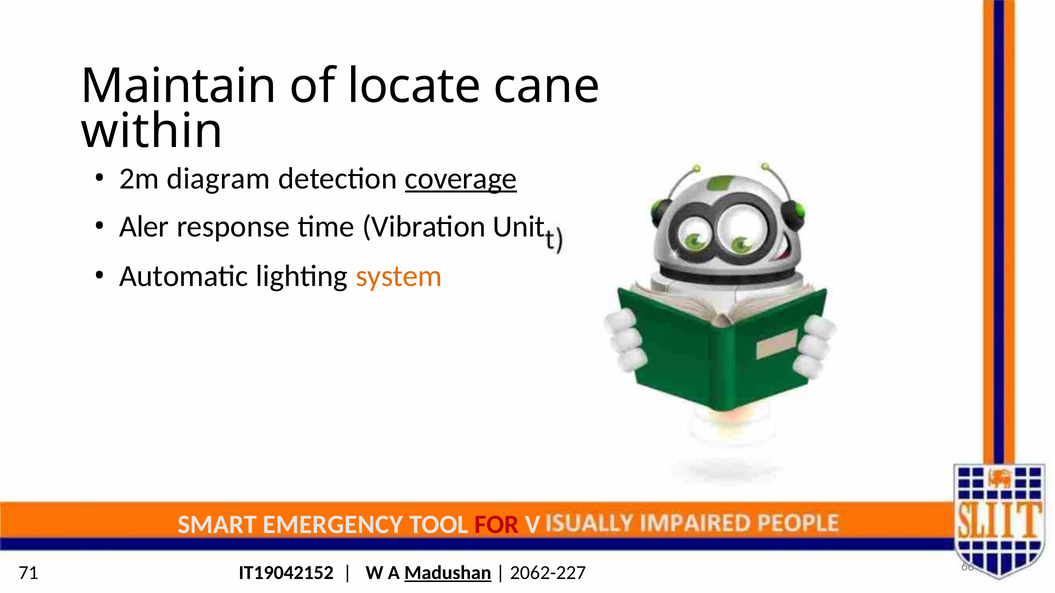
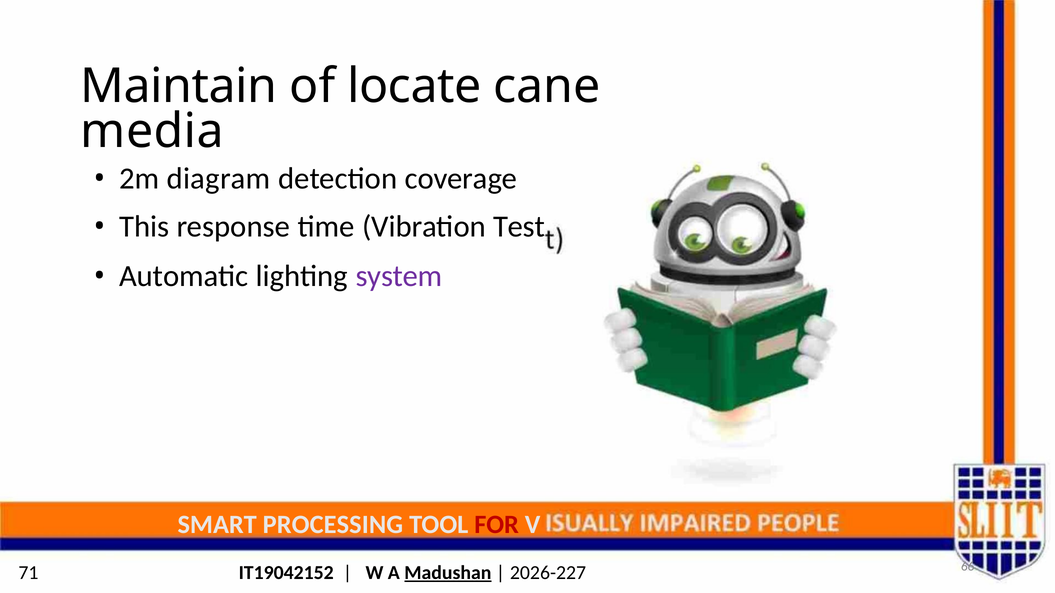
within: within -> media
coverage underline: present -> none
Aler: Aler -> This
Unit: Unit -> Test
system colour: orange -> purple
EMERGENCY: EMERGENCY -> PROCESSING
2062-227: 2062-227 -> 2026-227
